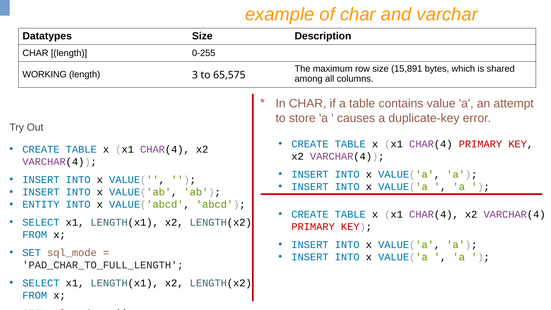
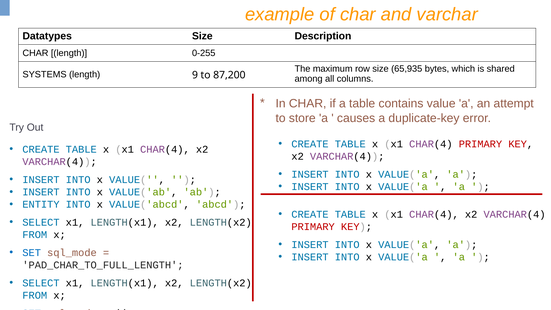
15,891: 15,891 -> 65,935
WORKING: WORKING -> SYSTEMS
3: 3 -> 9
65,575: 65,575 -> 87,200
